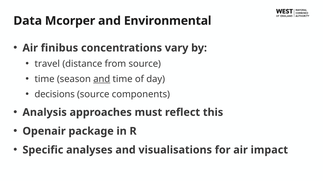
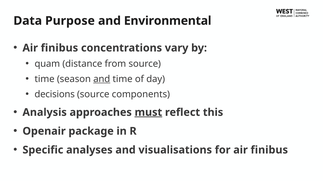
Mcorper: Mcorper -> Purpose
travel: travel -> quam
must underline: none -> present
for air impact: impact -> finibus
